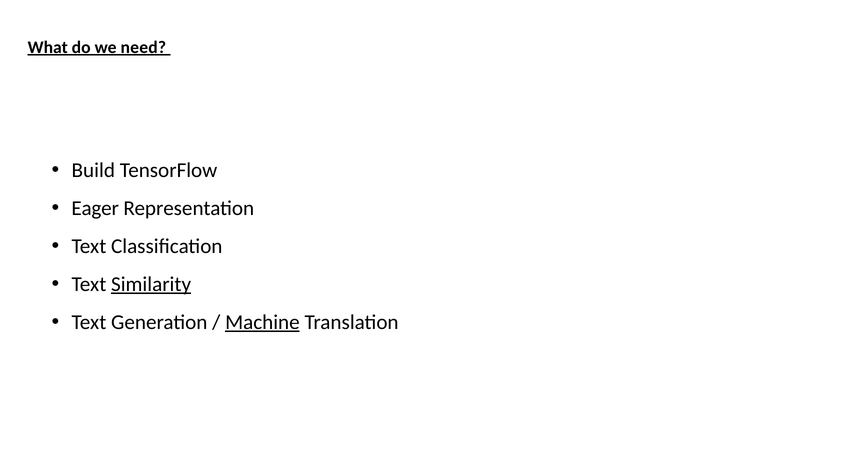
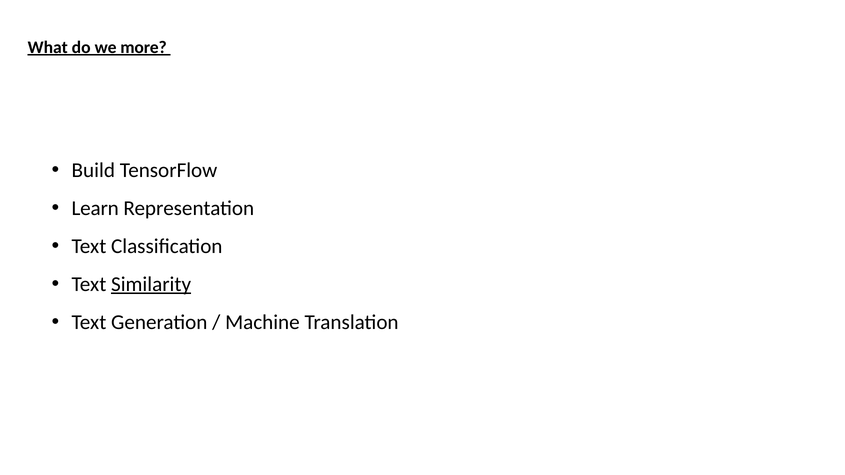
need: need -> more
Eager: Eager -> Learn
Machine underline: present -> none
